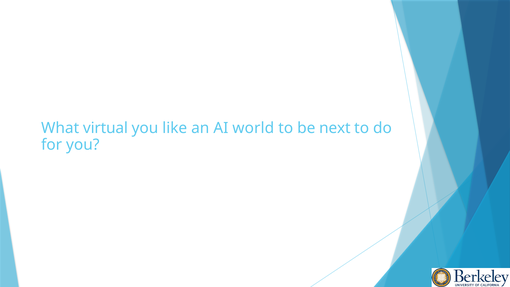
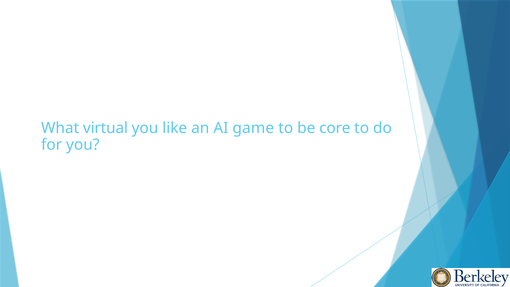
world: world -> game
next: next -> core
